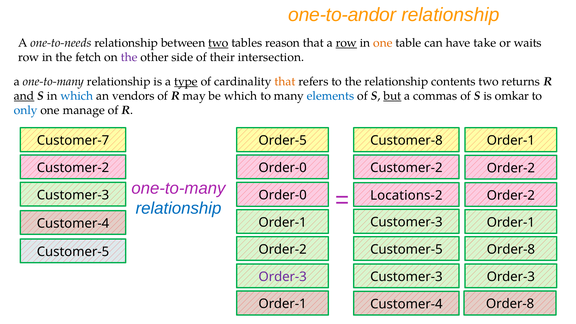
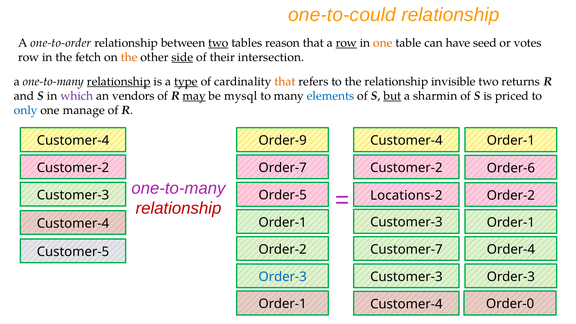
one-to-andor: one-to-andor -> one-to-could
one-to-needs: one-to-needs -> one-to-order
take: take -> seed
waits: waits -> votes
the at (129, 57) colour: purple -> orange
side underline: none -> present
relationship at (119, 81) underline: none -> present
contents: contents -> invisible
and underline: present -> none
which at (77, 96) colour: blue -> purple
may underline: none -> present
be which: which -> mysql
commas: commas -> sharmin
omkar: omkar -> priced
Customer-7 at (73, 141): Customer-7 -> Customer-4
Order-5: Order-5 -> Order-9
Customer-8 at (406, 141): Customer-8 -> Customer-4
Customer-2 Order-2: Order-2 -> Order-6
Customer-2 Order-0: Order-0 -> Order-7
Order-0 at (283, 195): Order-0 -> Order-5
relationship at (178, 208) colour: blue -> red
Customer-5 at (406, 249): Customer-5 -> Customer-7
Order-8 at (511, 249): Order-8 -> Order-4
Order-3 at (283, 277) colour: purple -> blue
Customer-4 Order-8: Order-8 -> Order-0
